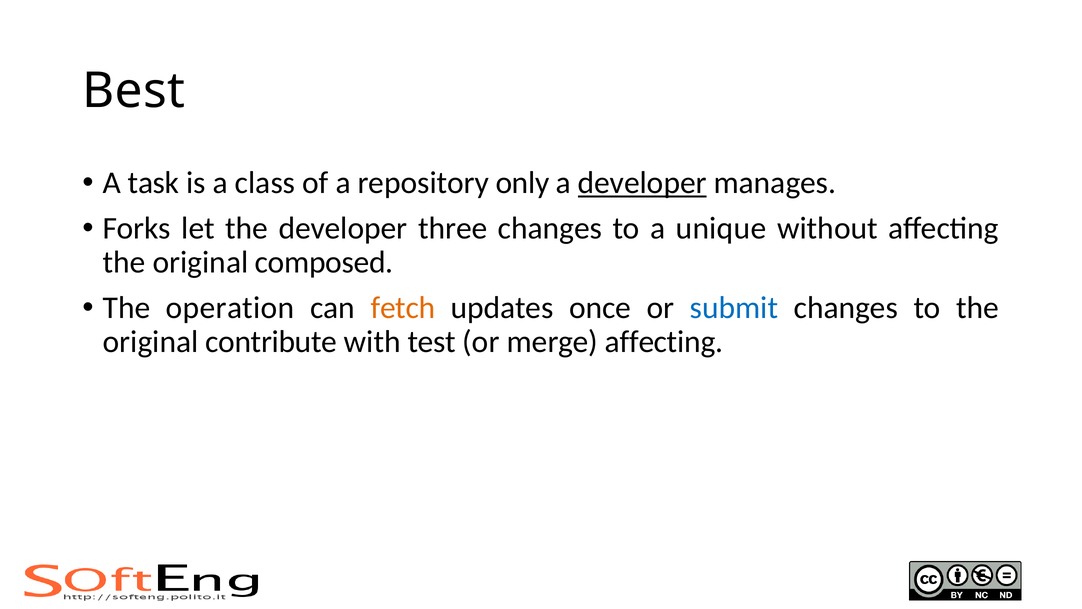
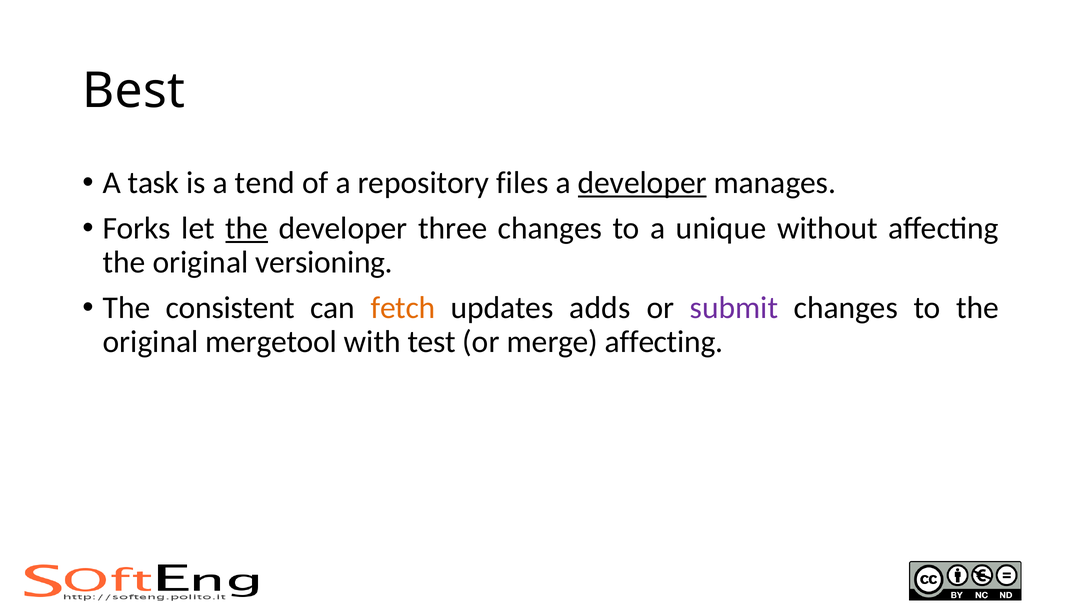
class: class -> tend
only: only -> files
the at (247, 228) underline: none -> present
composed: composed -> versioning
operation: operation -> consistent
once: once -> adds
submit colour: blue -> purple
contribute: contribute -> mergetool
